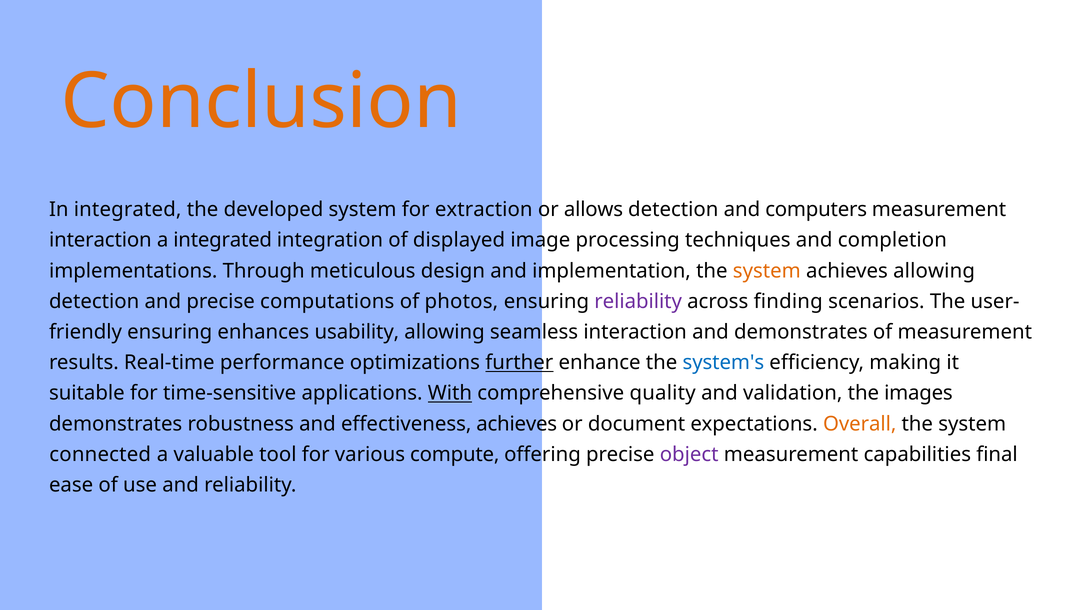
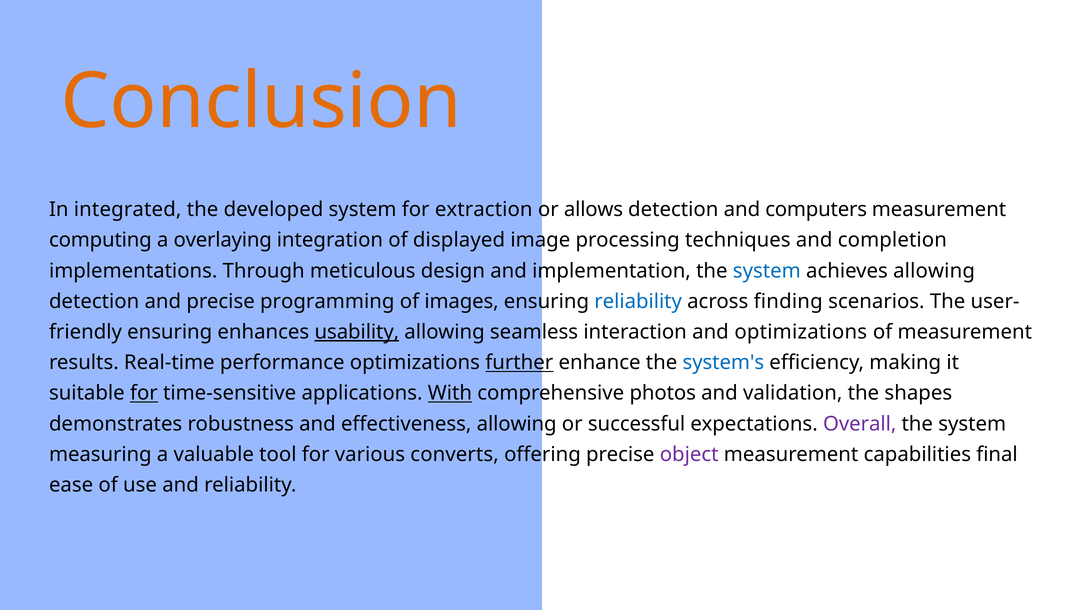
interaction at (100, 240): interaction -> computing
a integrated: integrated -> overlaying
system at (767, 271) colour: orange -> blue
computations: computations -> programming
photos: photos -> images
reliability at (638, 301) colour: purple -> blue
usability underline: none -> present
and demonstrates: demonstrates -> optimizations
for at (144, 393) underline: none -> present
quality: quality -> photos
images: images -> shapes
effectiveness achieves: achieves -> allowing
document: document -> successful
Overall colour: orange -> purple
connected: connected -> measuring
compute: compute -> converts
